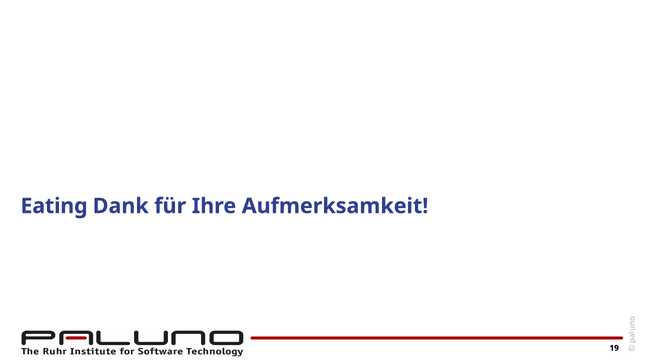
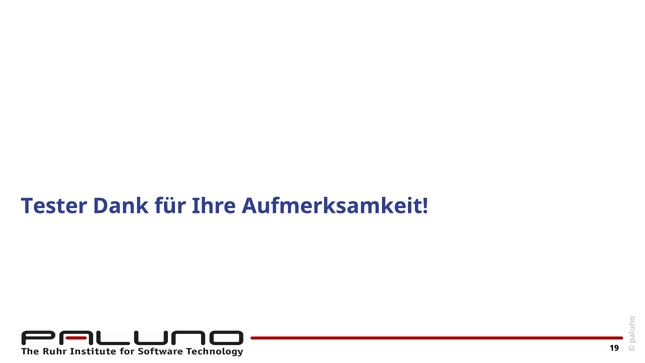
Eating: Eating -> Tester
